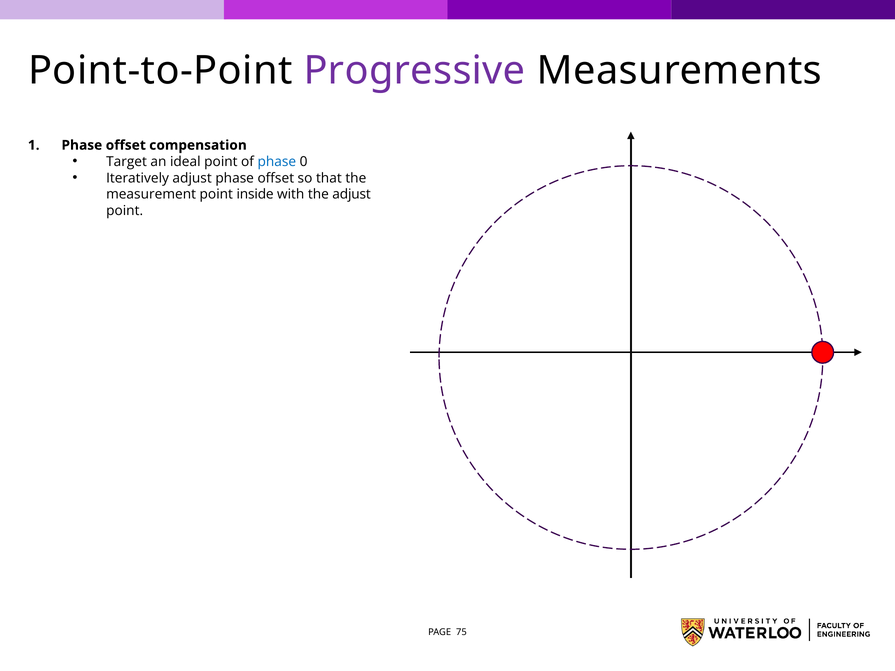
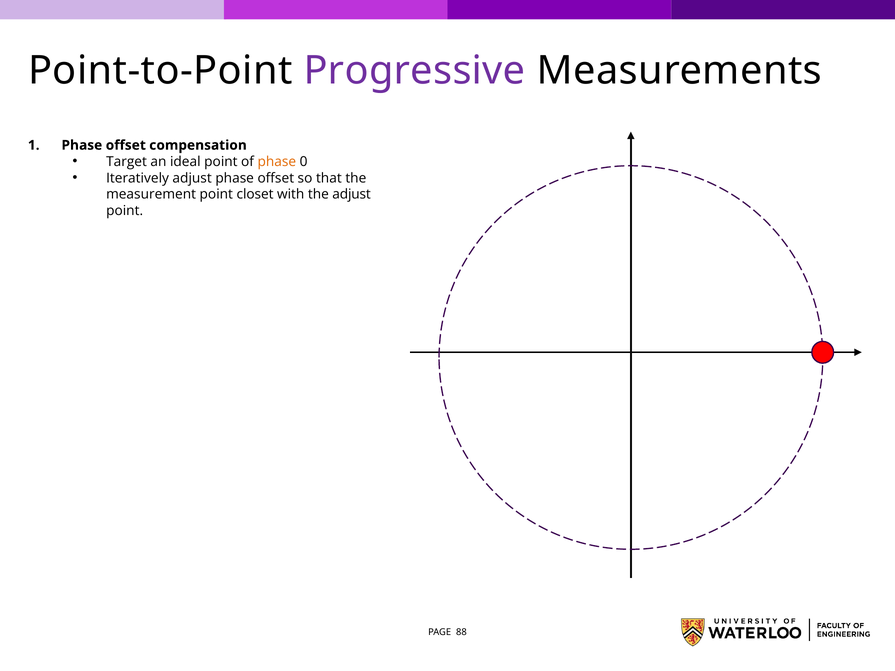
phase at (277, 162) colour: blue -> orange
inside: inside -> closet
75: 75 -> 88
